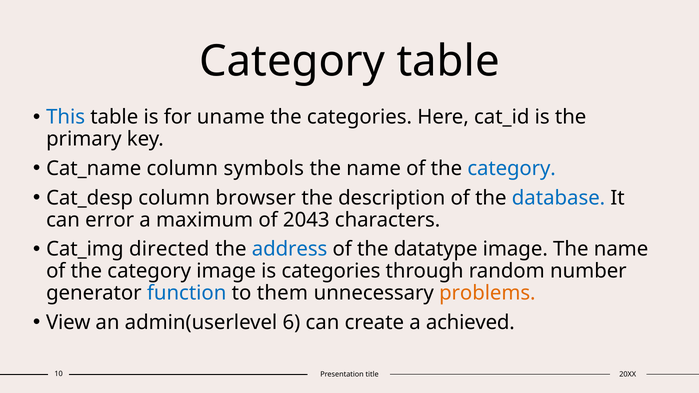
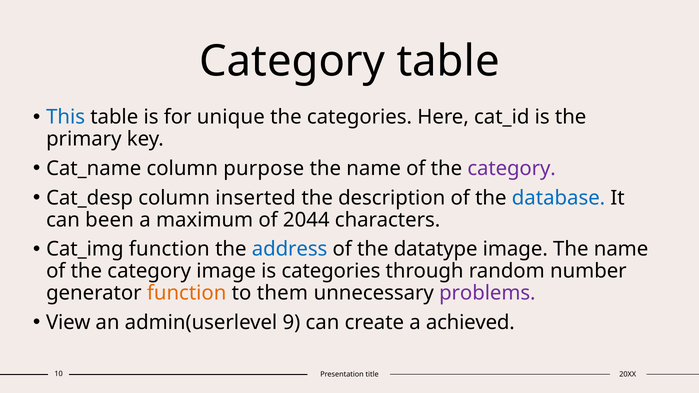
uname: uname -> unique
symbols: symbols -> purpose
category at (512, 169) colour: blue -> purple
browser: browser -> inserted
error: error -> been
2043: 2043 -> 2044
Cat_img directed: directed -> function
function at (187, 293) colour: blue -> orange
problems colour: orange -> purple
6: 6 -> 9
